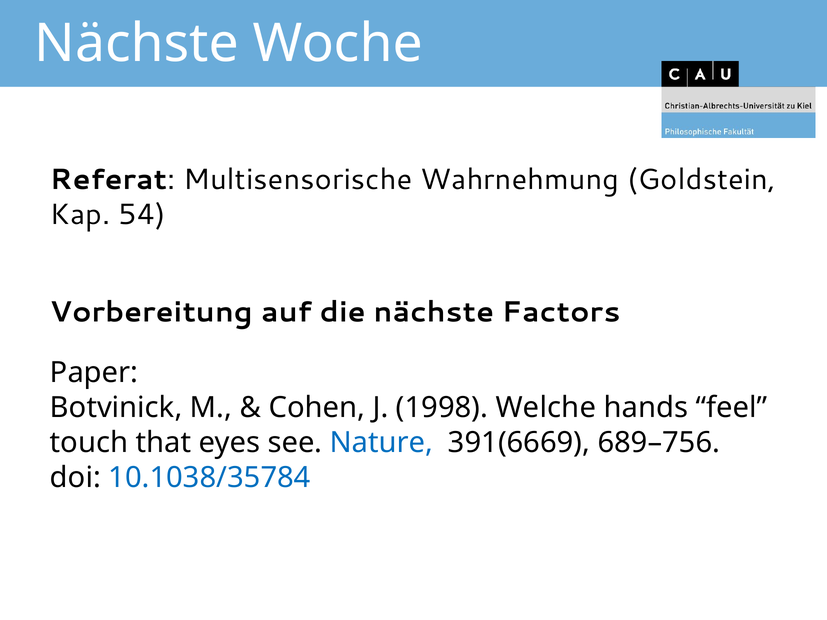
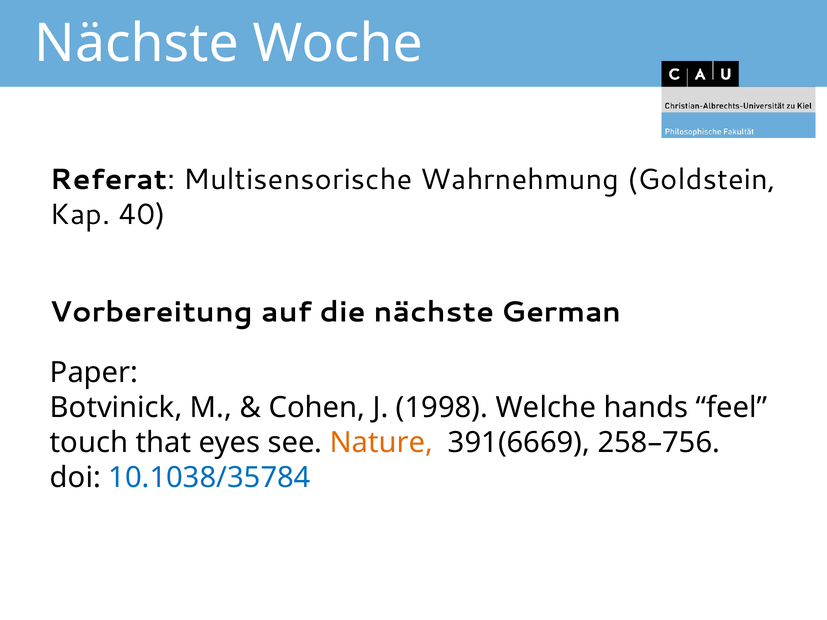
54: 54 -> 40
Factors: Factors -> German
Nature colour: blue -> orange
689–756: 689–756 -> 258–756
